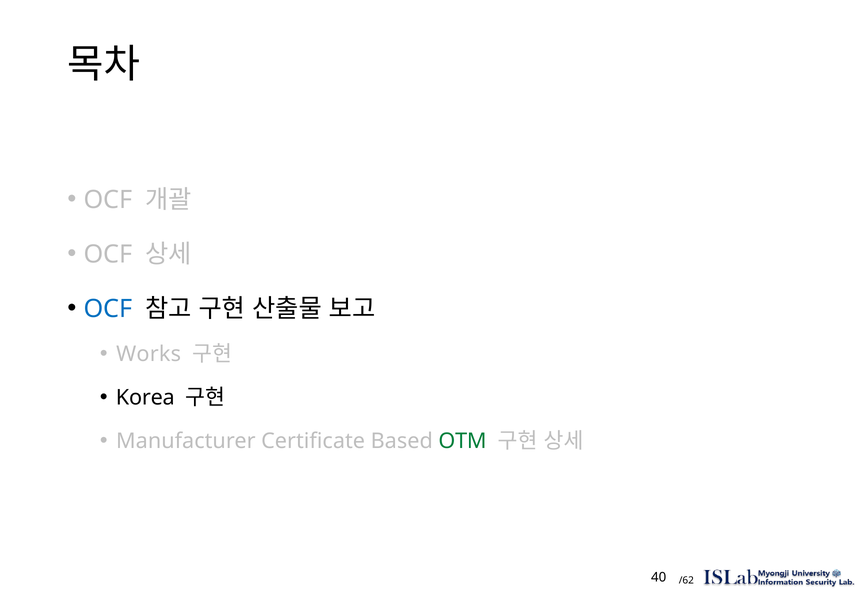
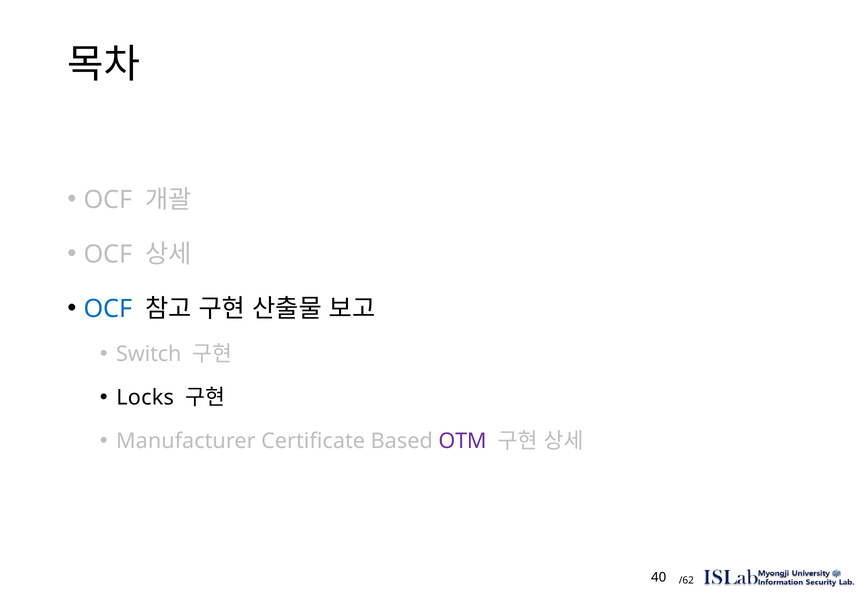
Works: Works -> Switch
Korea: Korea -> Locks
OTM colour: green -> purple
